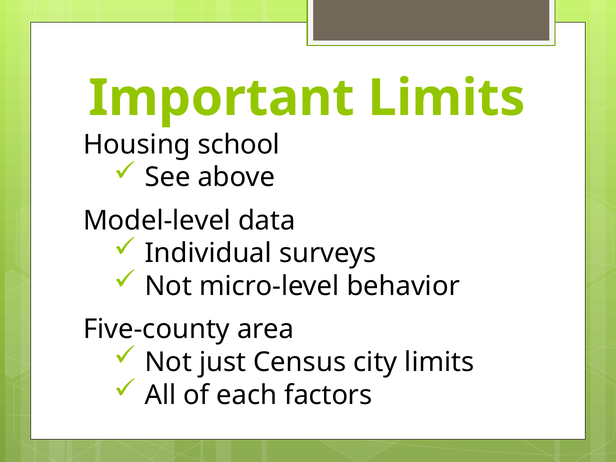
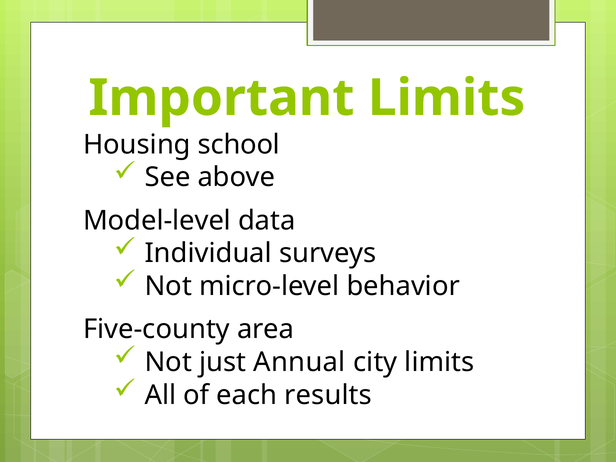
Census: Census -> Annual
factors: factors -> results
